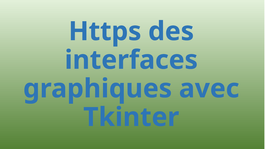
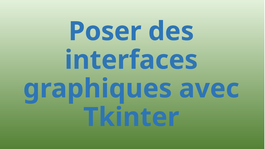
Https: Https -> Poser
